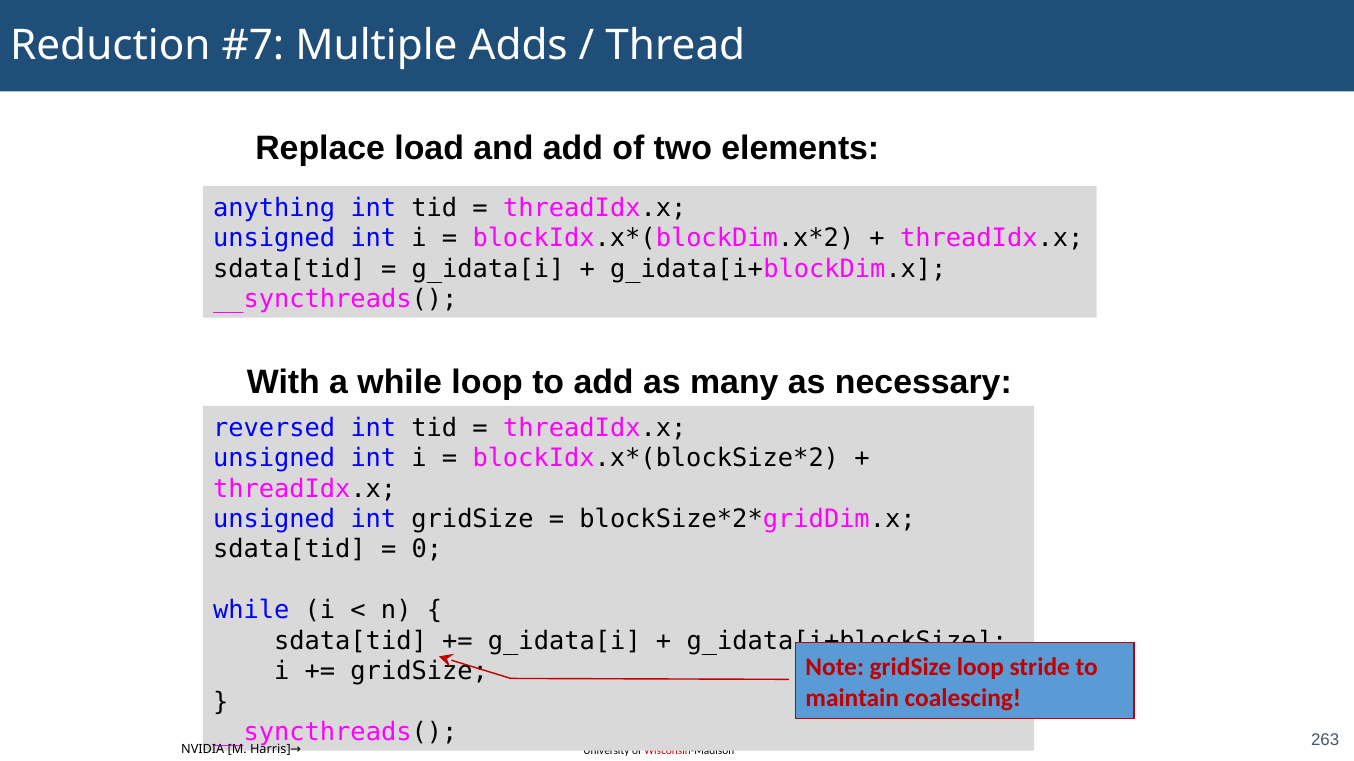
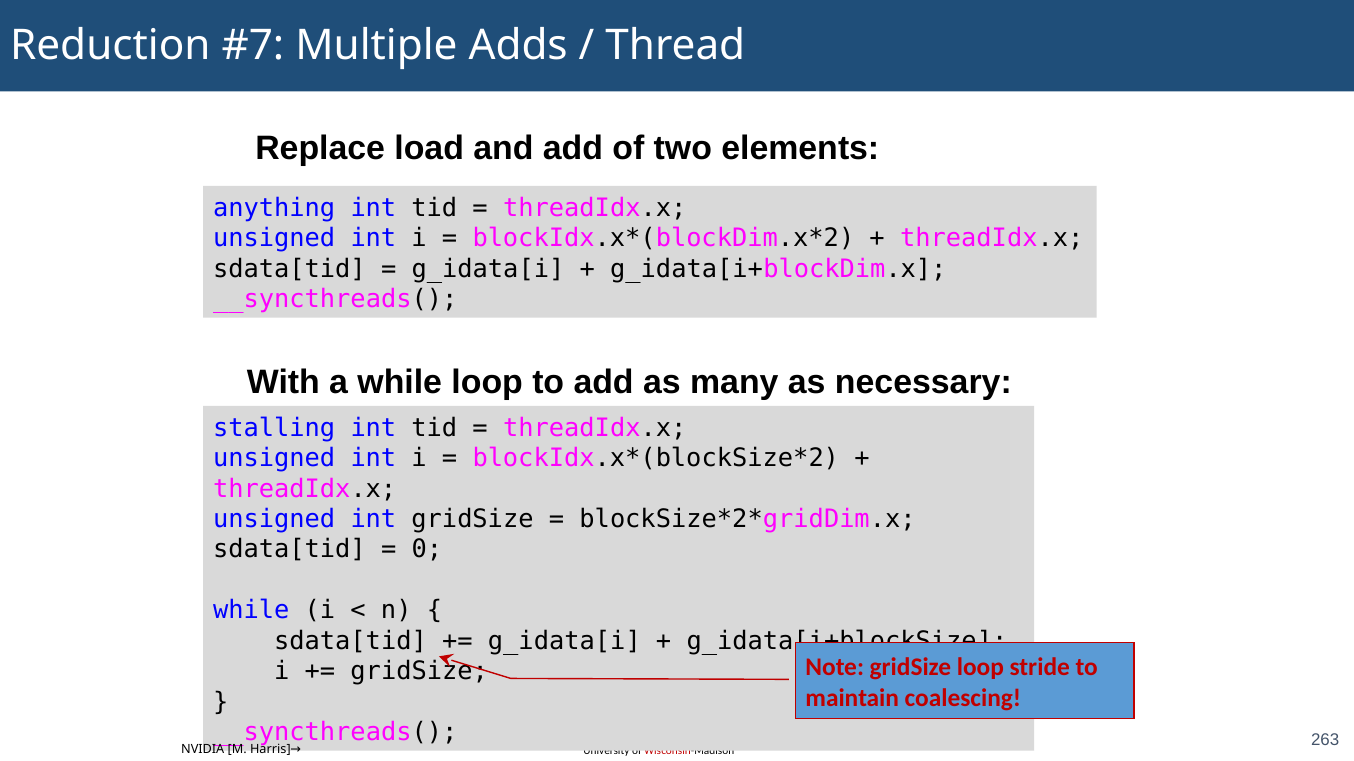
reversed: reversed -> stalling
